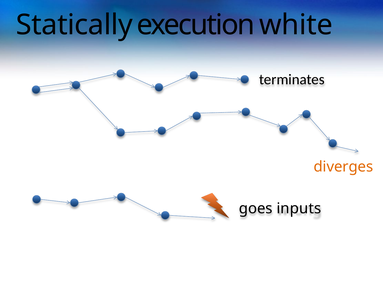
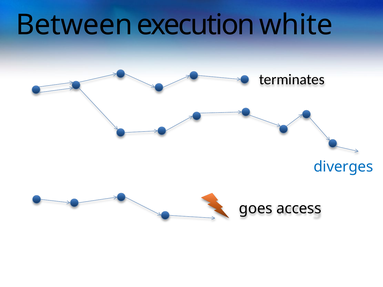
Statically: Statically -> Between
diverges colour: orange -> blue
inputs: inputs -> access
